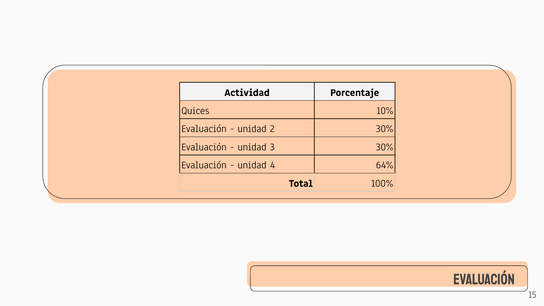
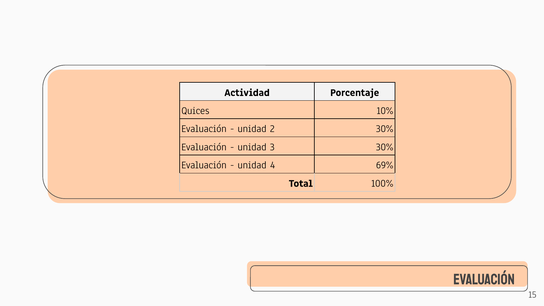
64%: 64% -> 69%
